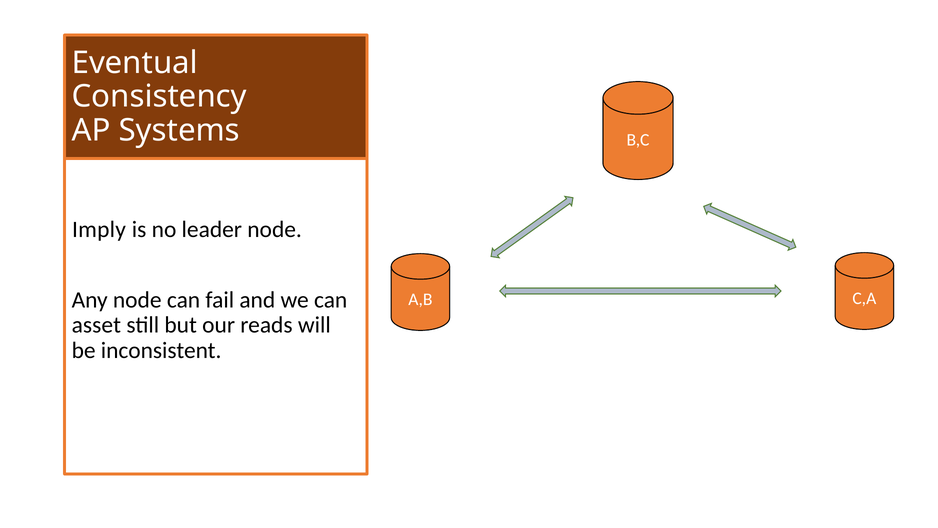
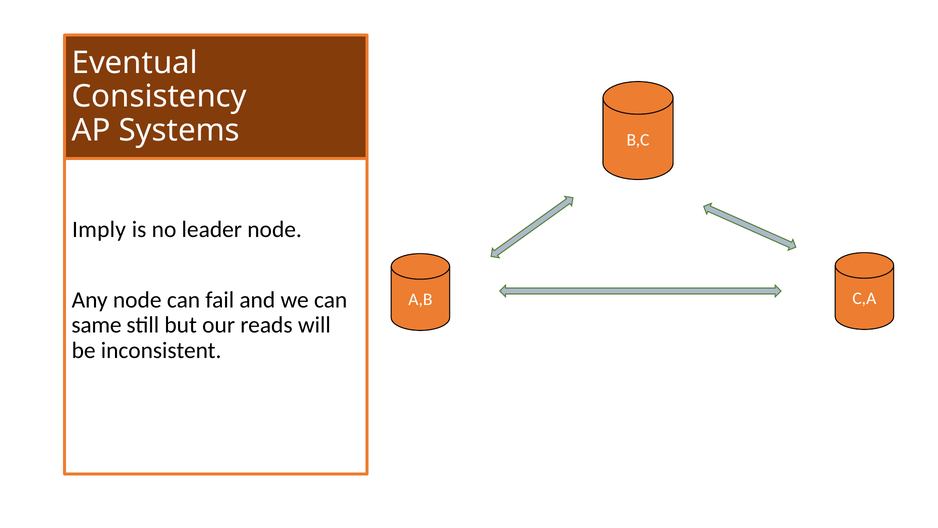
asset: asset -> same
